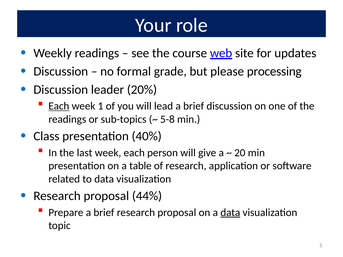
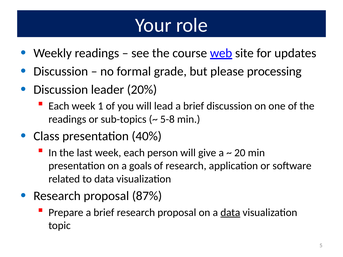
Each at (59, 106) underline: present -> none
table: table -> goals
44%: 44% -> 87%
